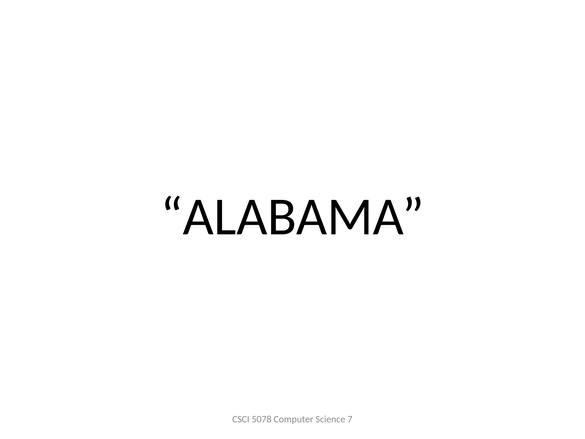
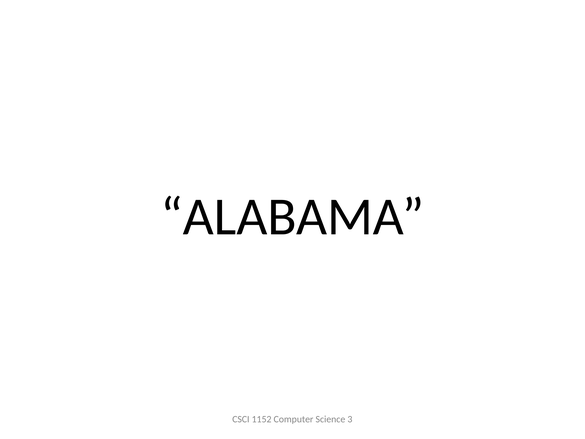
5078: 5078 -> 1152
7: 7 -> 3
